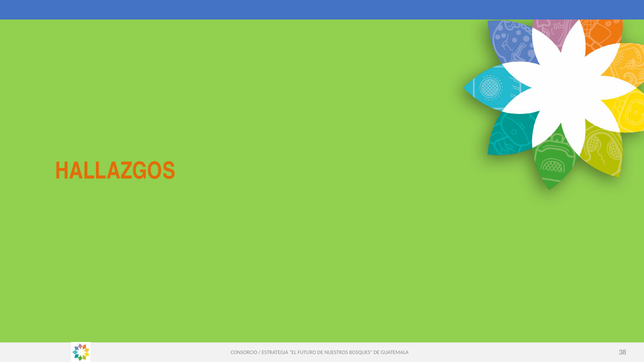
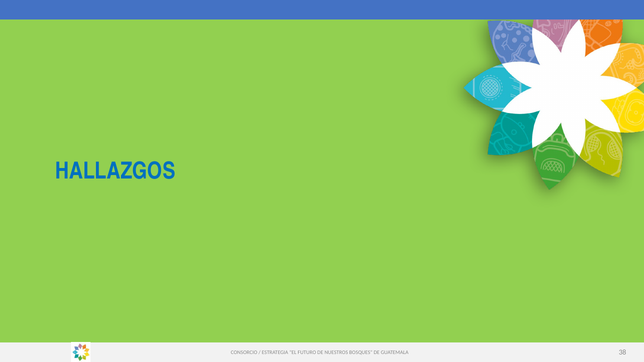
HALLAZGOS colour: orange -> blue
